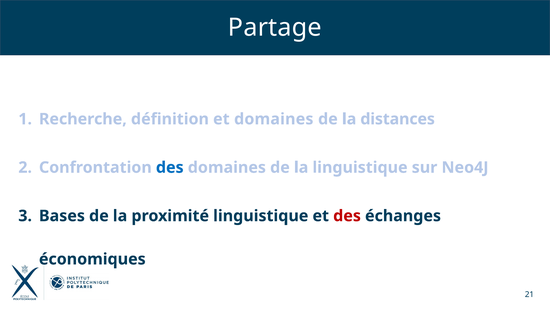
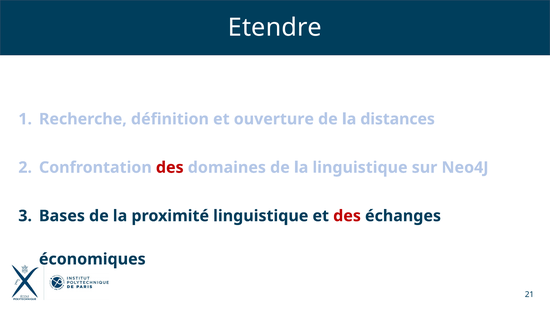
Partage: Partage -> Etendre
et domaines: domaines -> ouverture
des at (170, 168) colour: blue -> red
